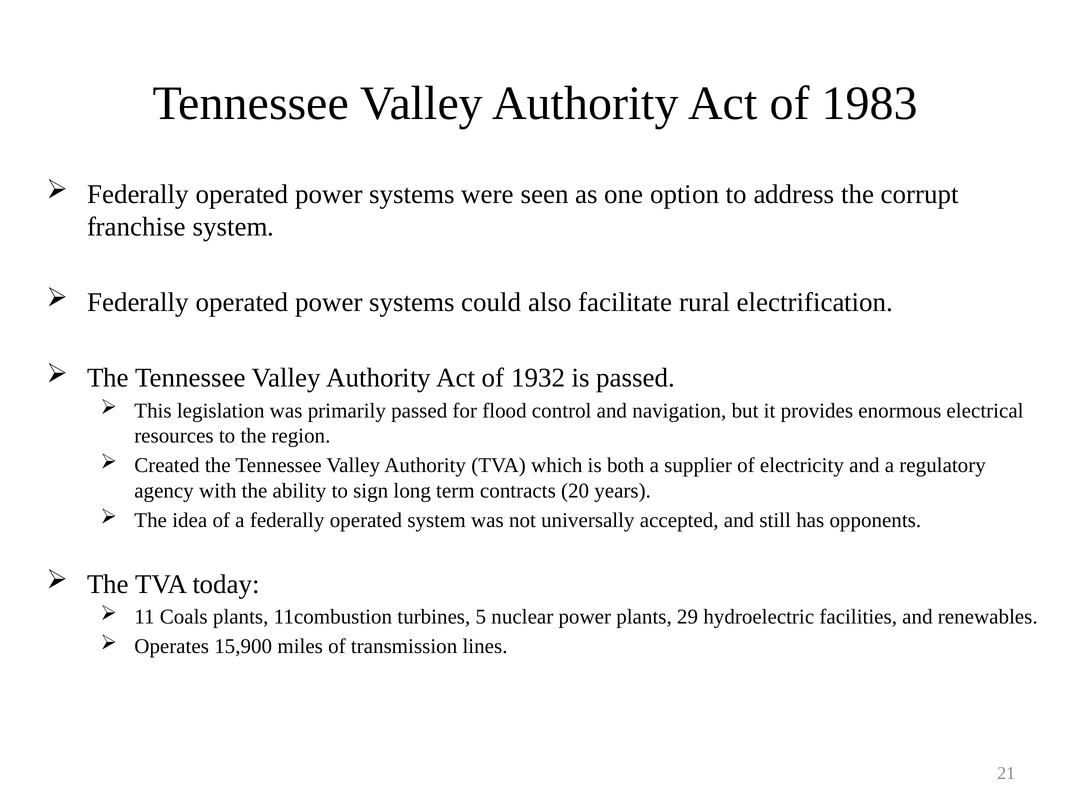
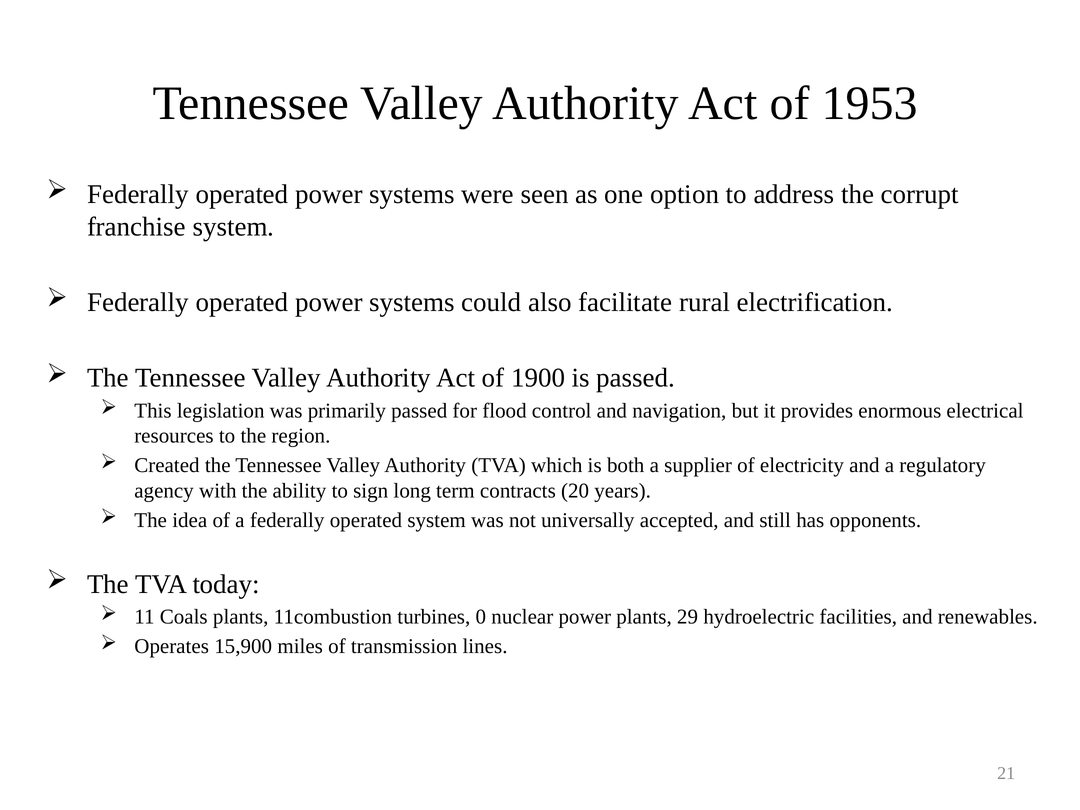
1983: 1983 -> 1953
1932: 1932 -> 1900
5: 5 -> 0
